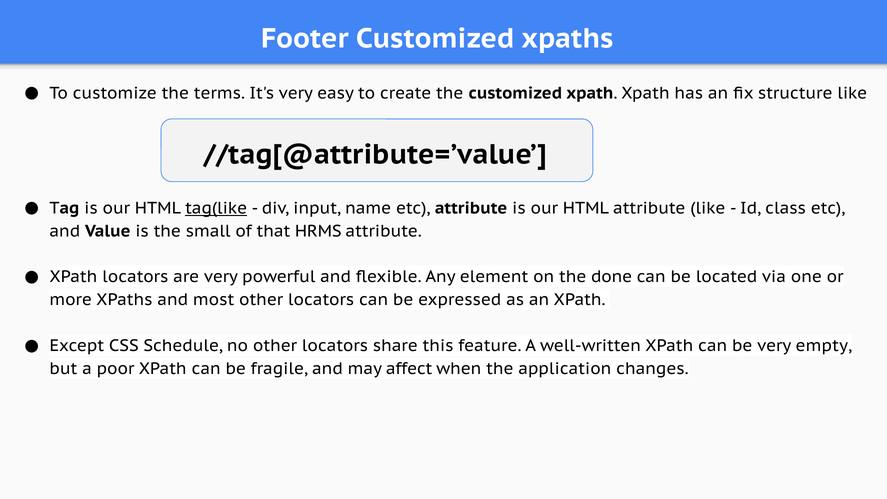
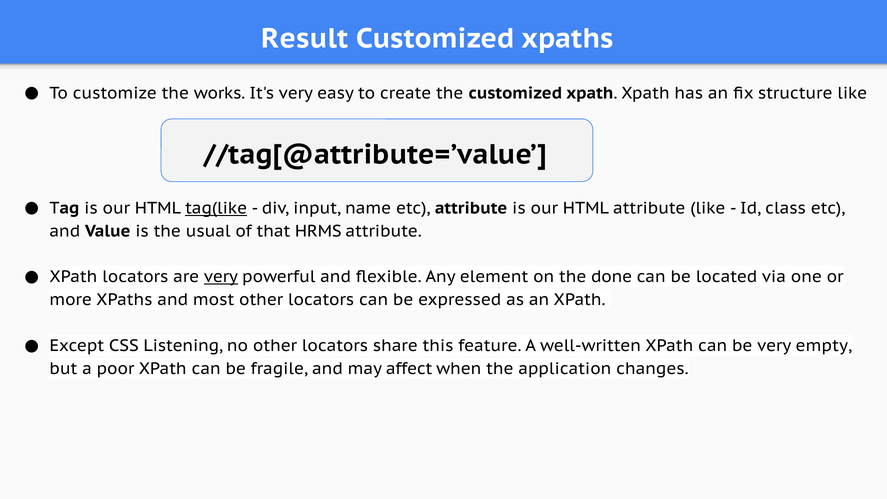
Footer: Footer -> Result
terms: terms -> works
small: small -> usual
very at (221, 277) underline: none -> present
Schedule: Schedule -> Listening
